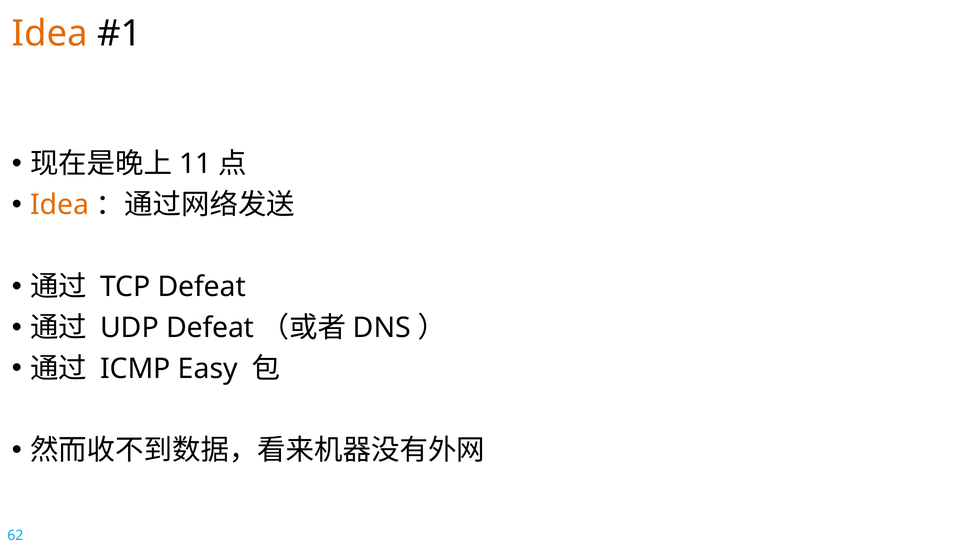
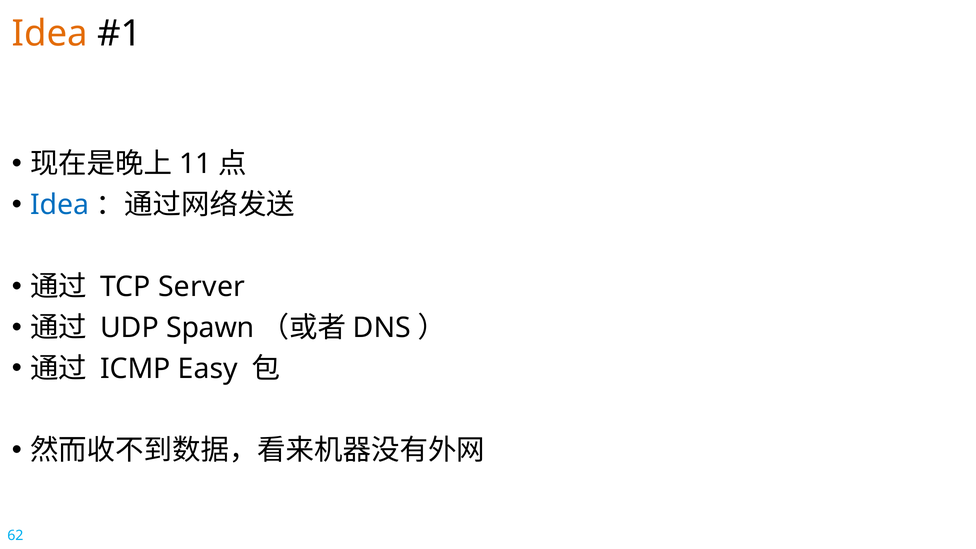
Idea at (60, 205) colour: orange -> blue
TCP Defeat: Defeat -> Server
UDP Defeat: Defeat -> Spawn
